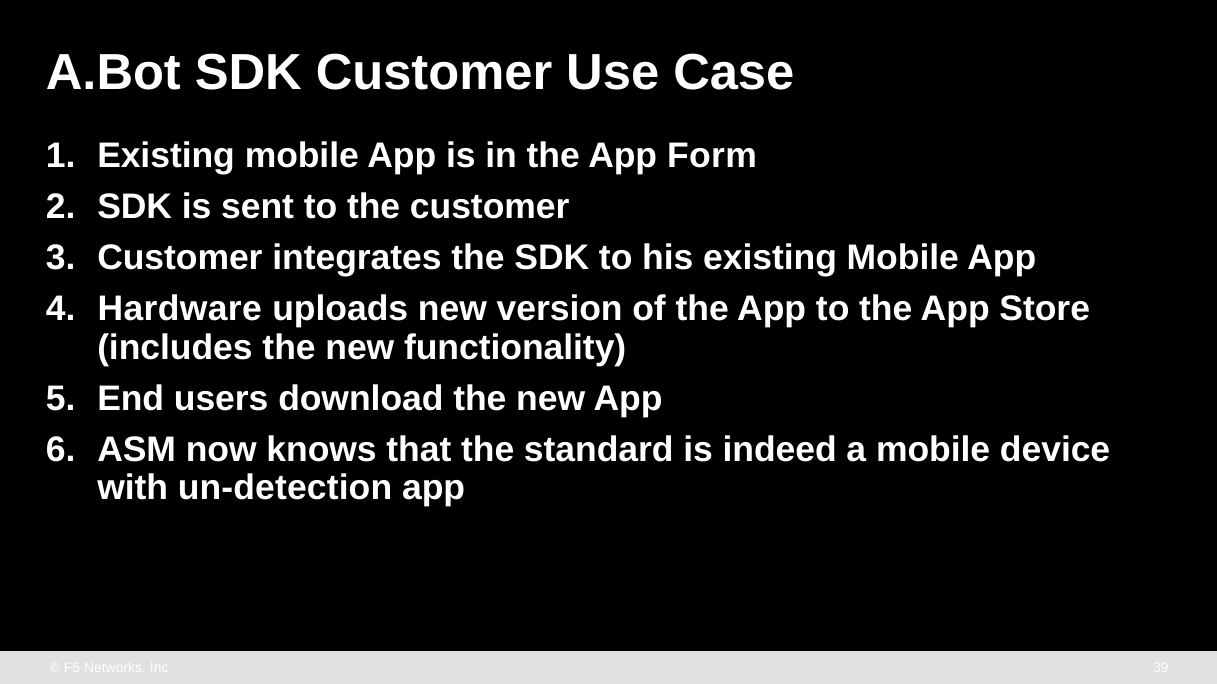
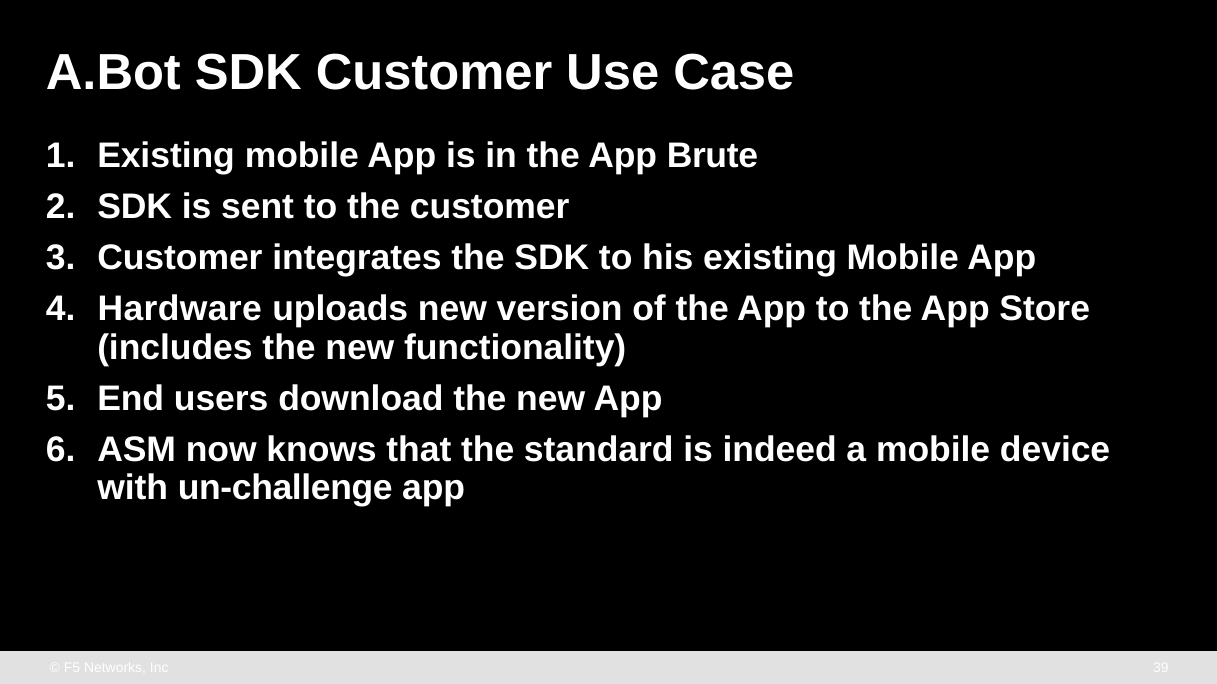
Form: Form -> Brute
un-detection: un-detection -> un-challenge
